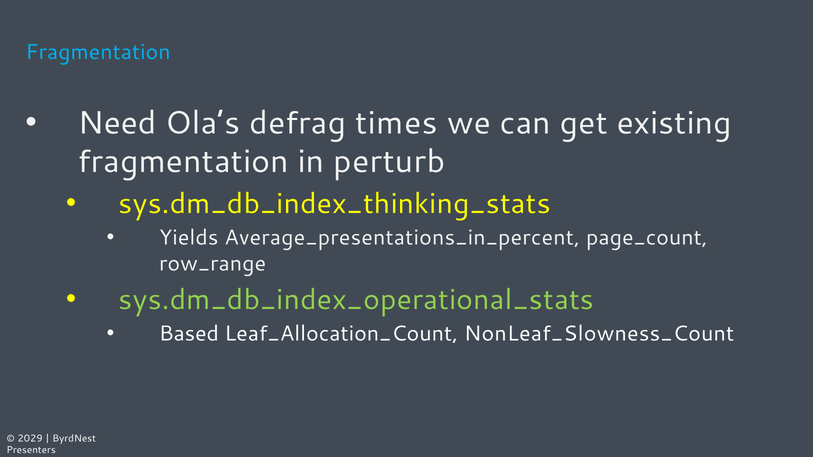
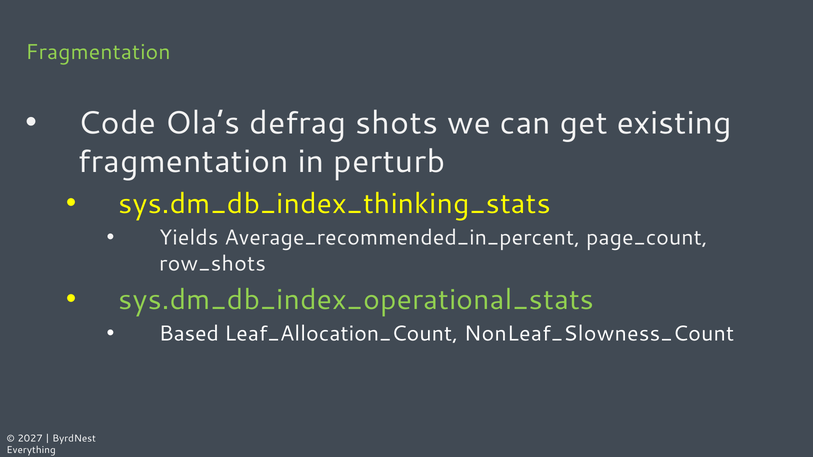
Fragmentation at (98, 52) colour: light blue -> light green
Need: Need -> Code
times: times -> shots
Average_presentations_in_percent: Average_presentations_in_percent -> Average_recommended_in_percent
row_range: row_range -> row_shots
2029: 2029 -> 2027
Presenters: Presenters -> Everything
